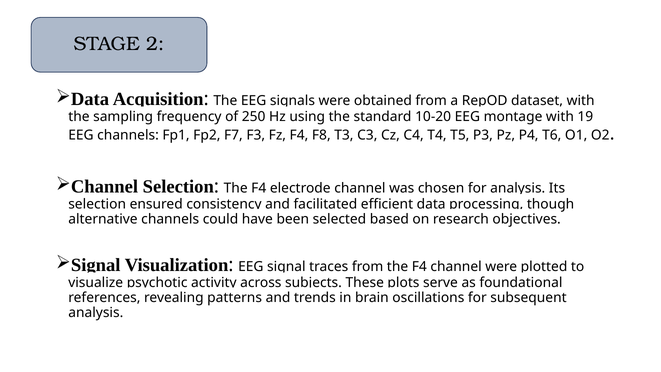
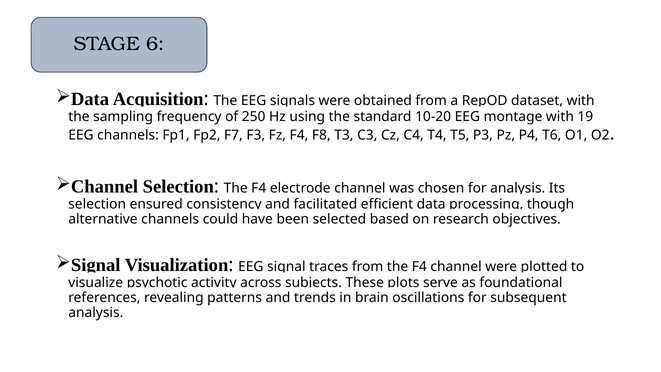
2: 2 -> 6
